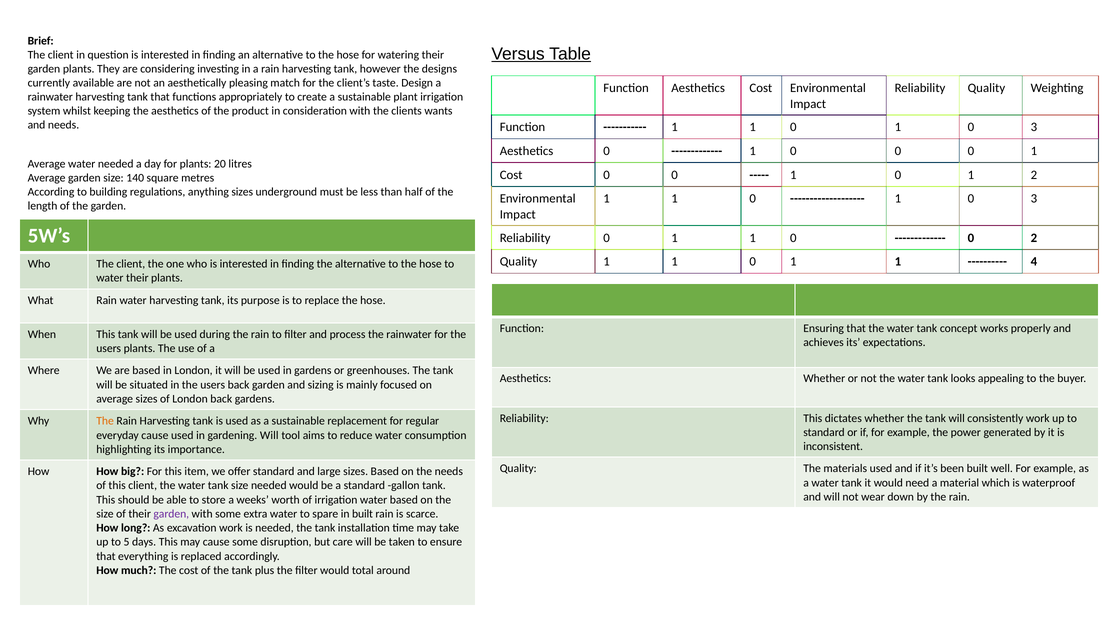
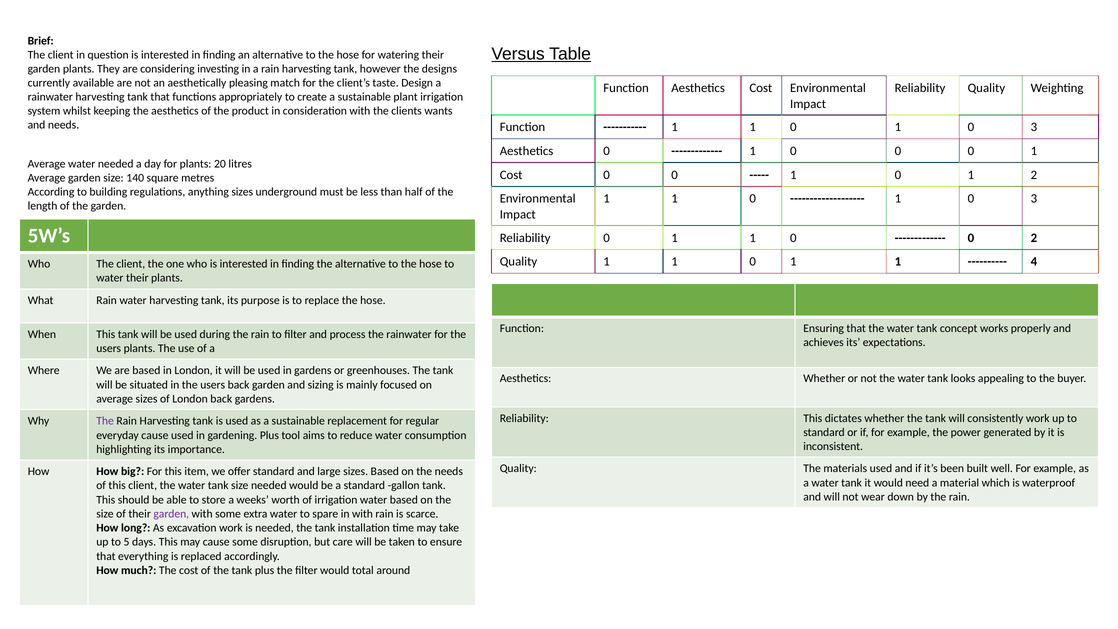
The at (105, 421) colour: orange -> purple
gardening Will: Will -> Plus
in built: built -> with
